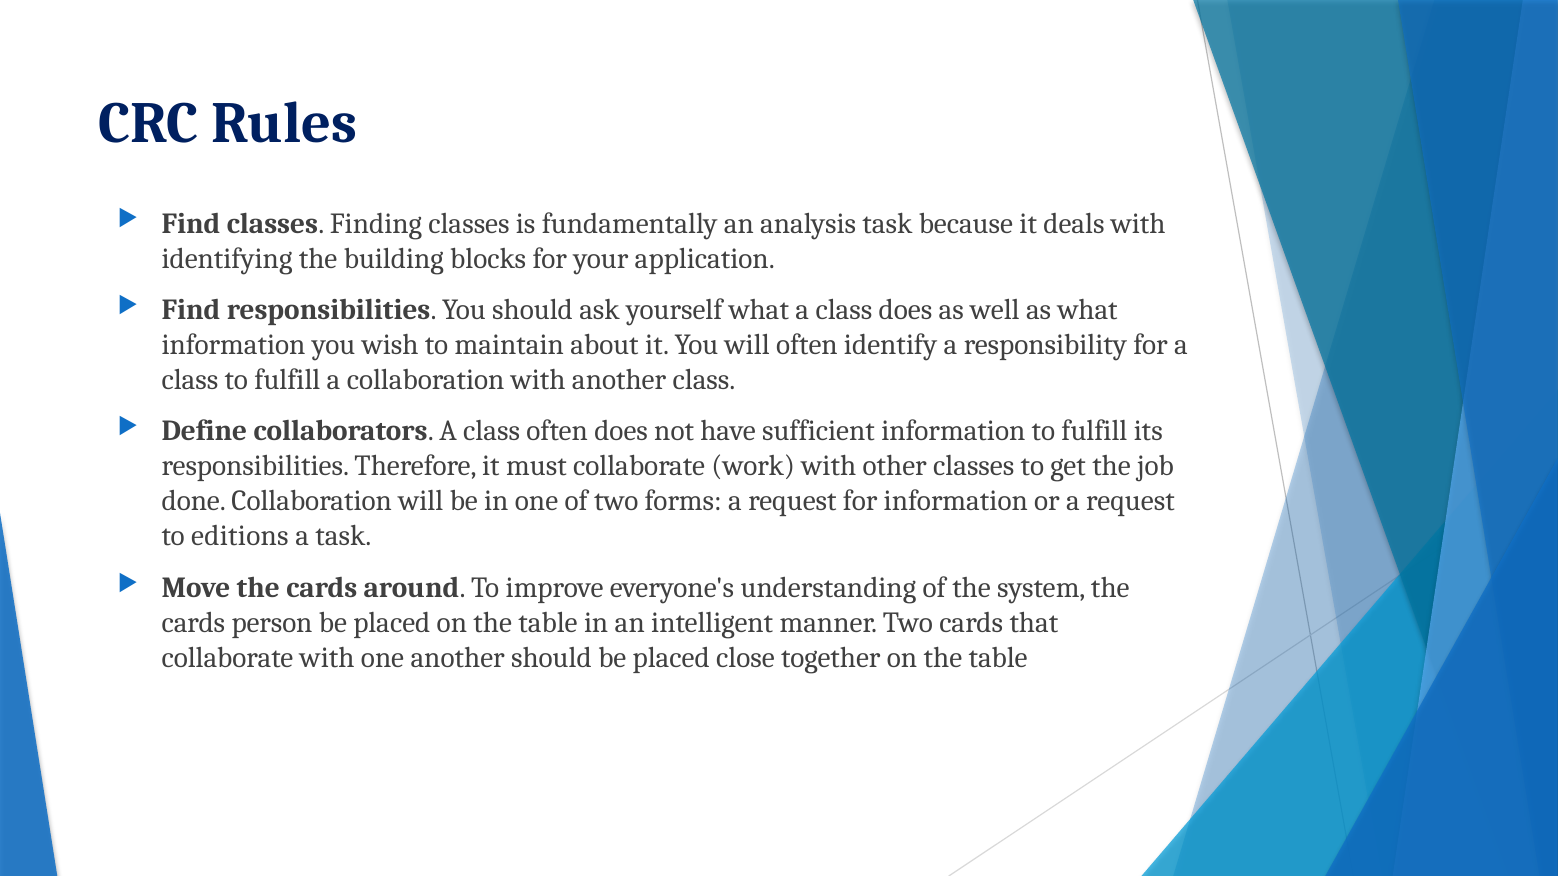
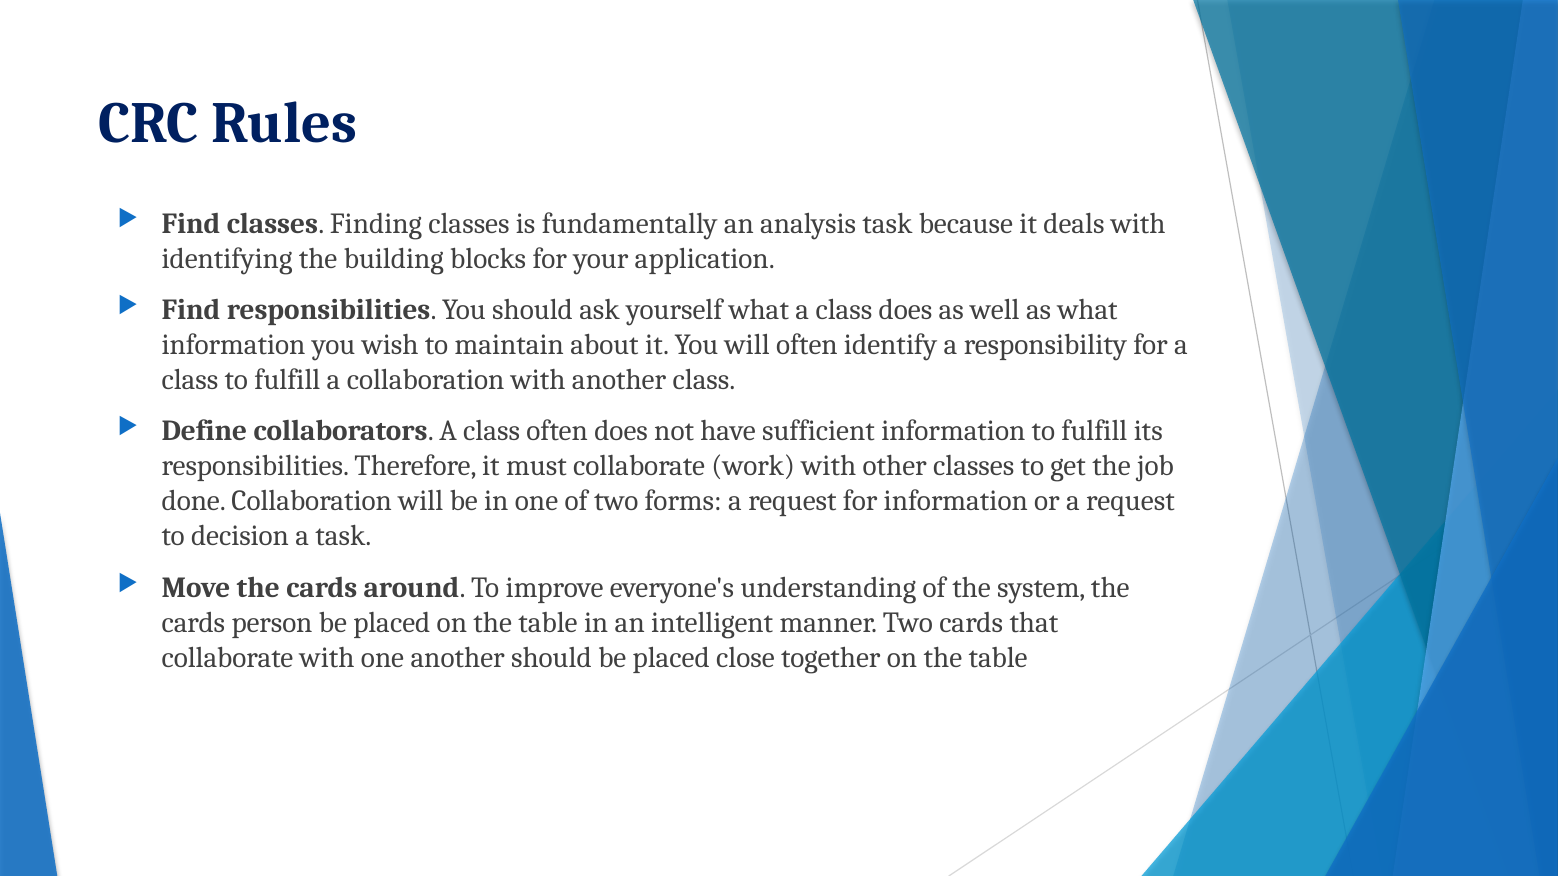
editions: editions -> decision
